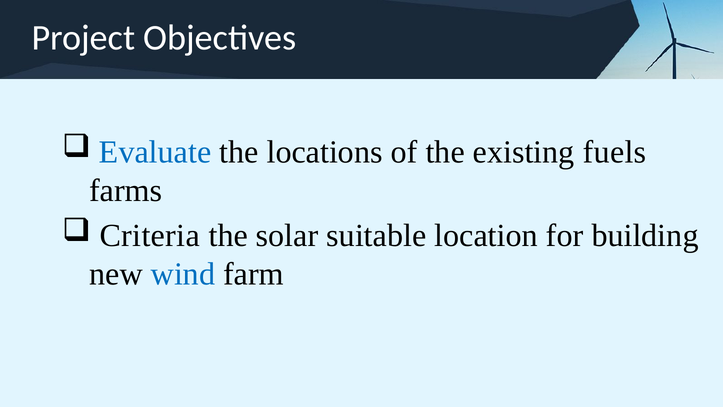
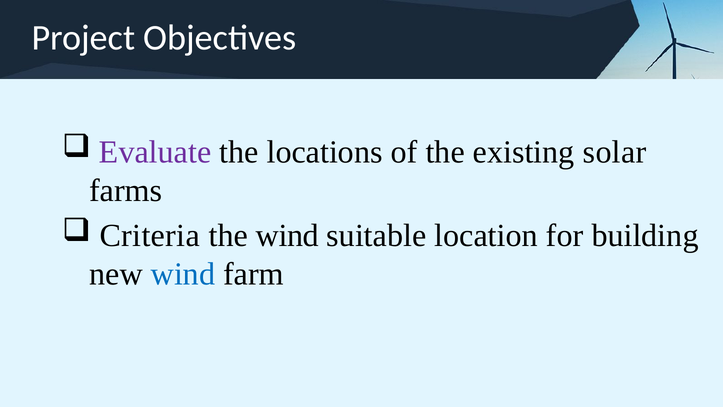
Evaluate colour: blue -> purple
fuels: fuels -> solar
the solar: solar -> wind
